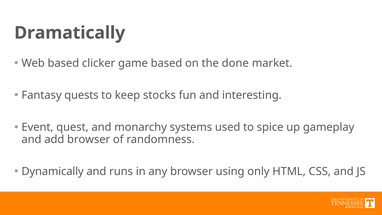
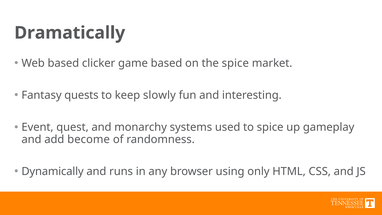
the done: done -> spice
stocks: stocks -> slowly
add browser: browser -> become
